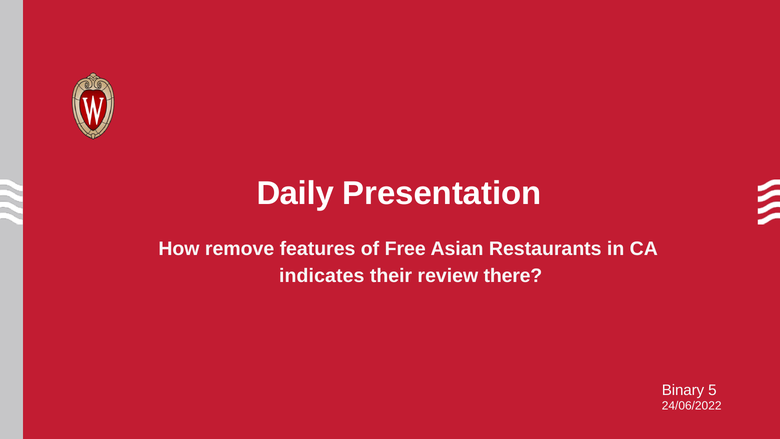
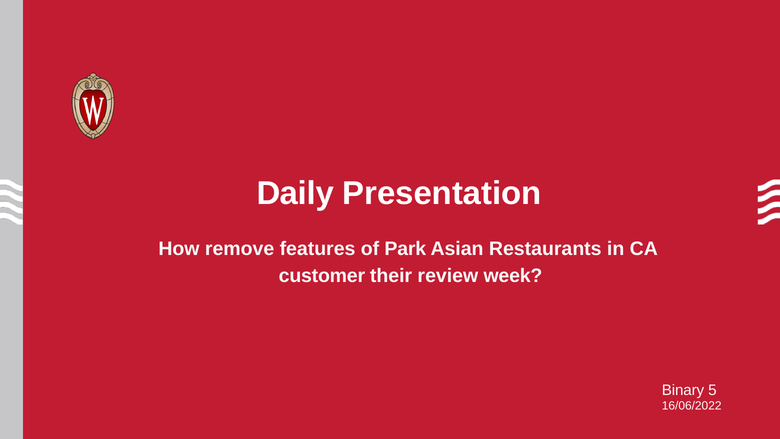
Free: Free -> Park
indicates: indicates -> customer
there: there -> week
24/06/2022: 24/06/2022 -> 16/06/2022
